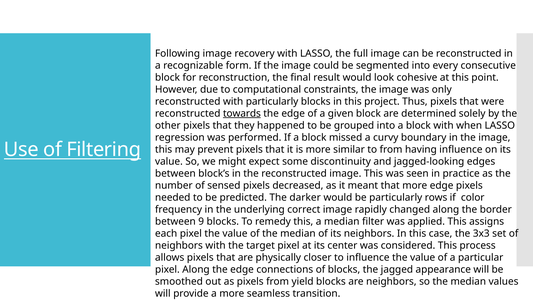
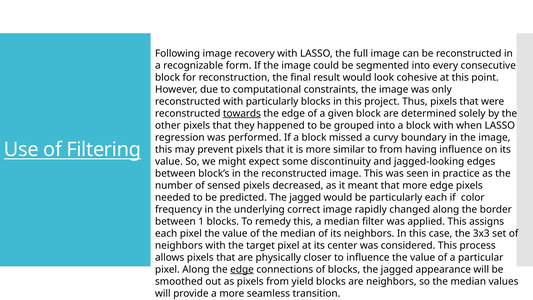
predicted The darker: darker -> jagged
particularly rows: rows -> each
9: 9 -> 1
edge at (242, 269) underline: none -> present
